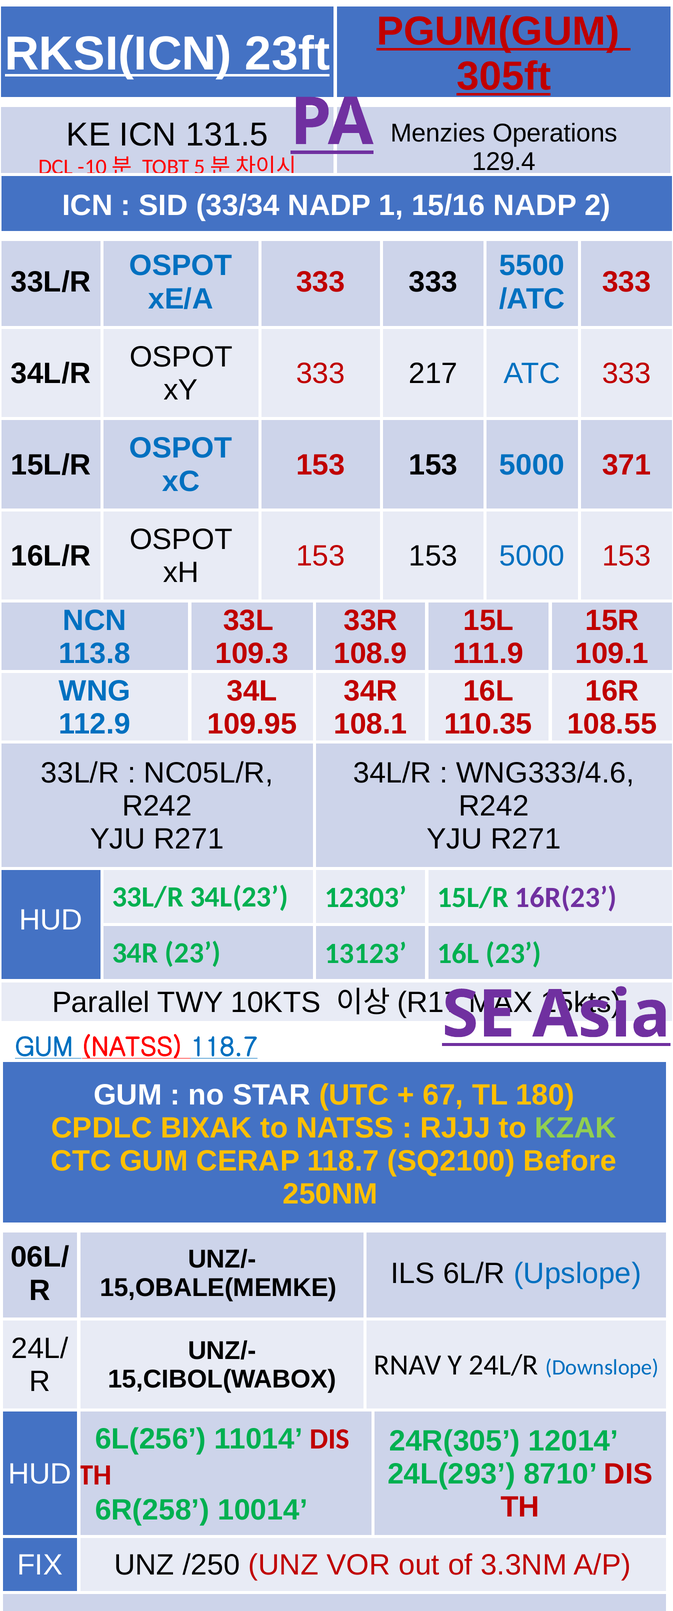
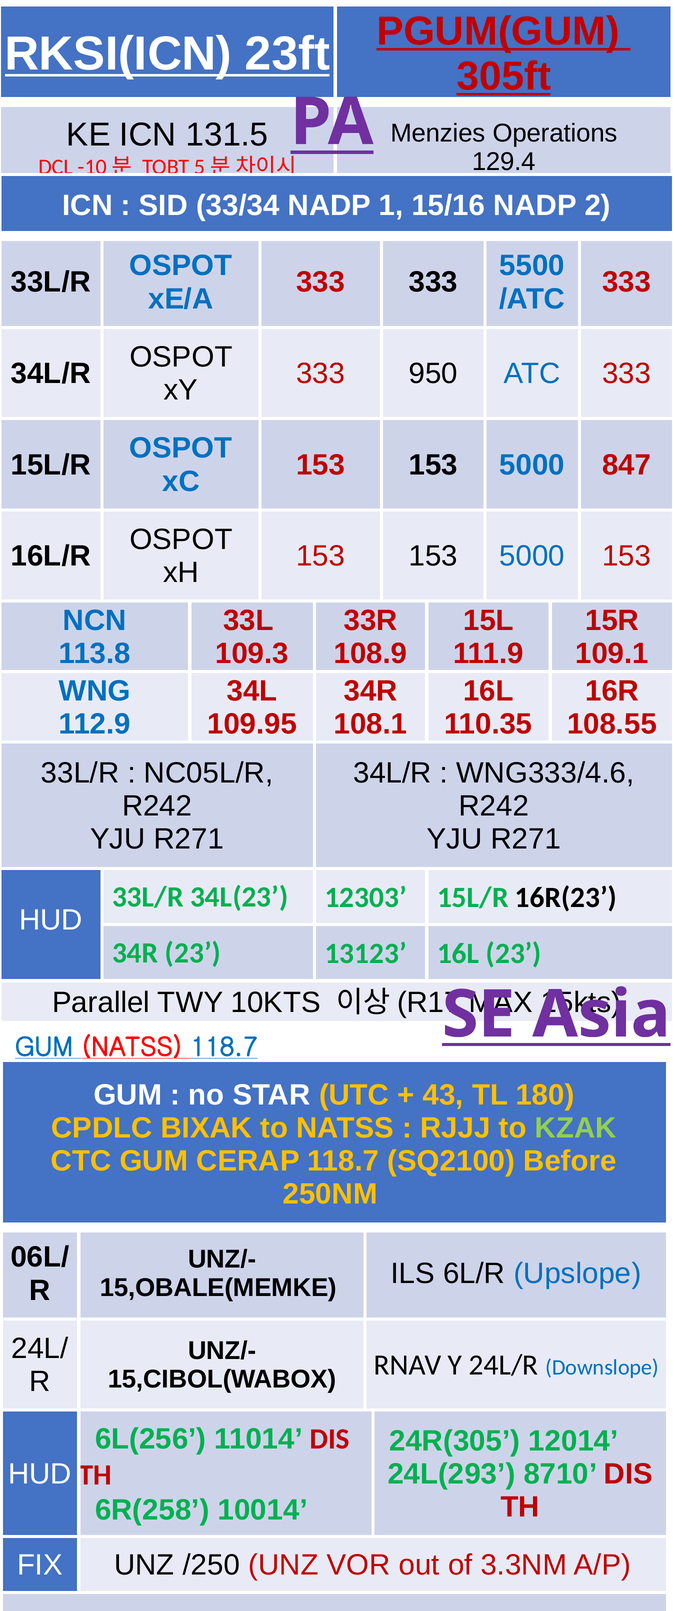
217: 217 -> 950
371: 371 -> 847
16R(23 colour: purple -> black
67: 67 -> 43
